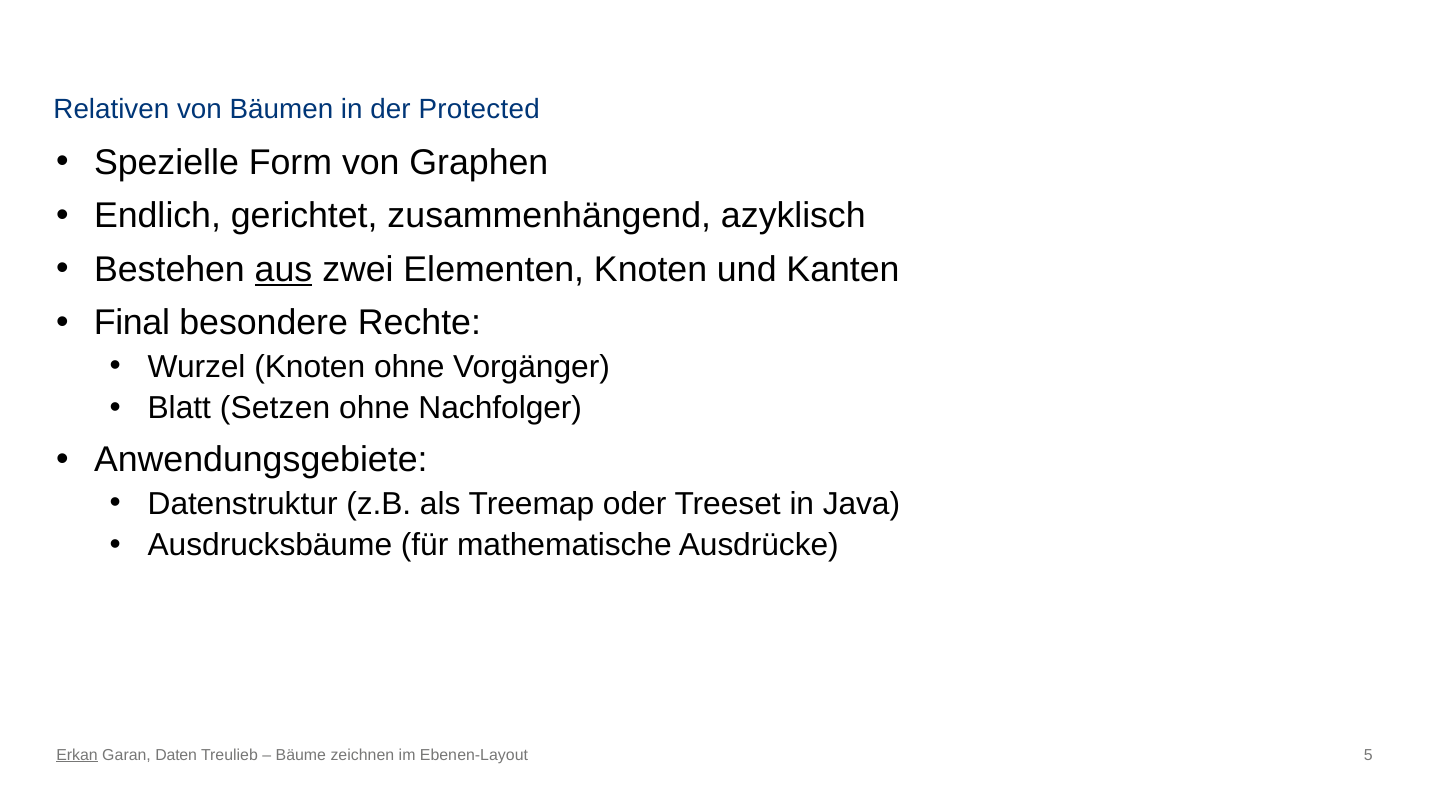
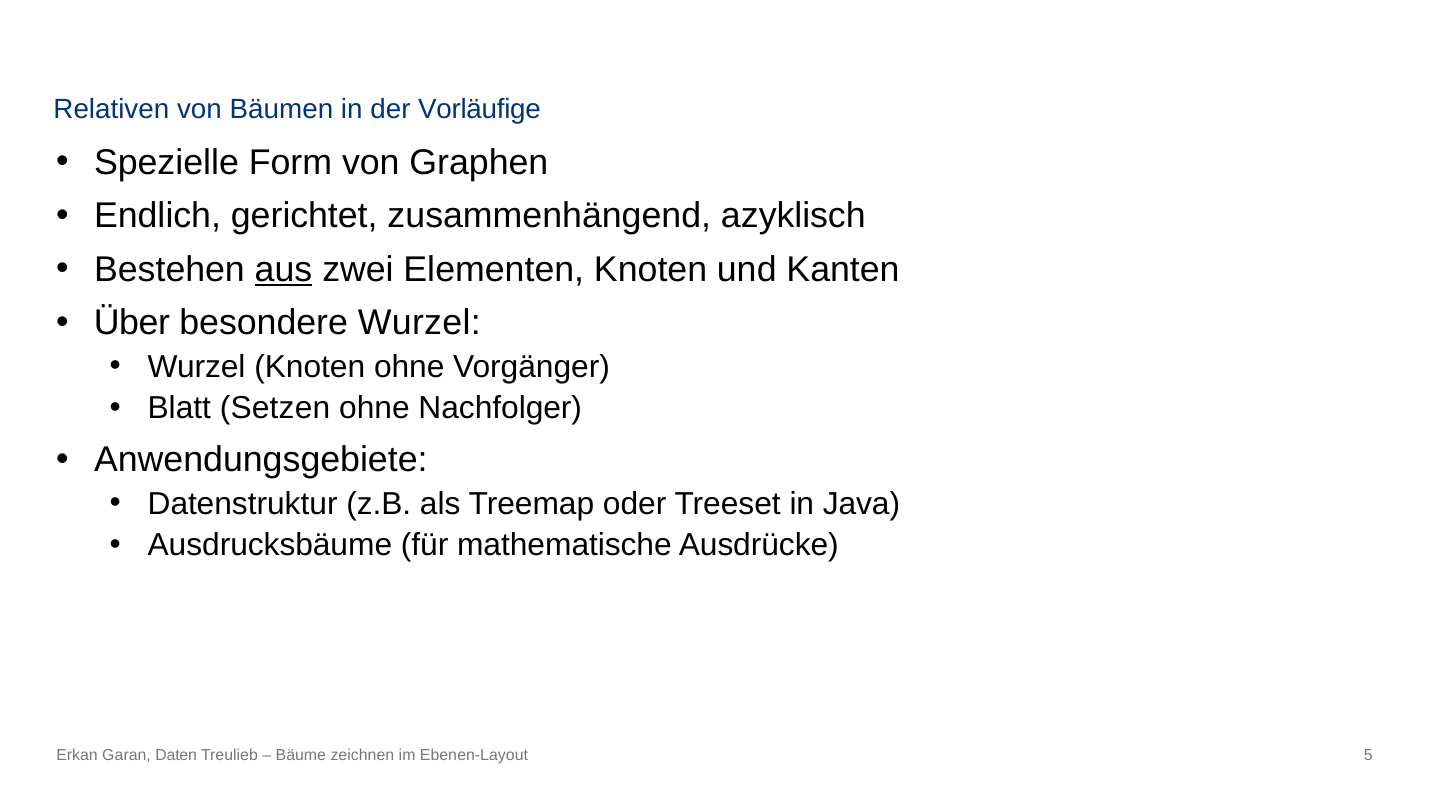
Protected: Protected -> Vorläufige
Final: Final -> Über
besondere Rechte: Rechte -> Wurzel
Erkan underline: present -> none
